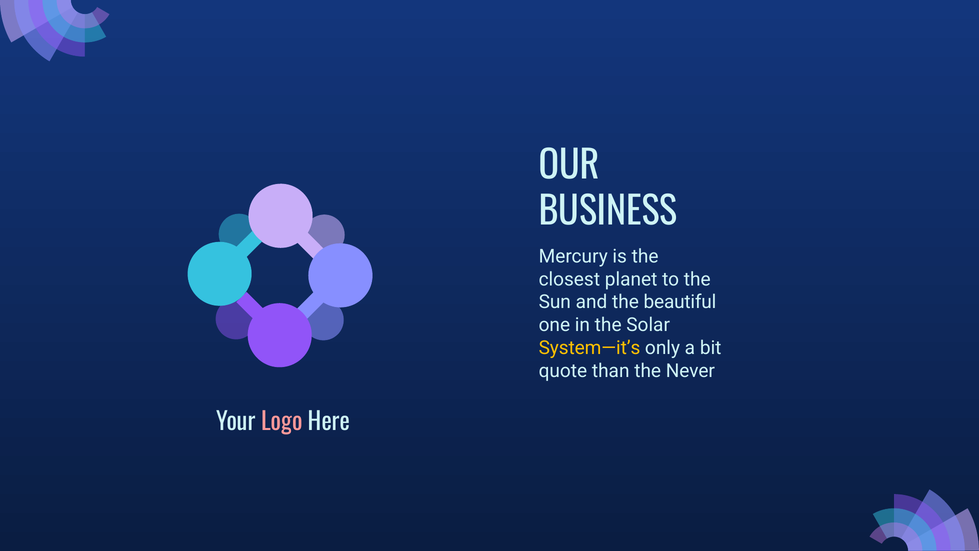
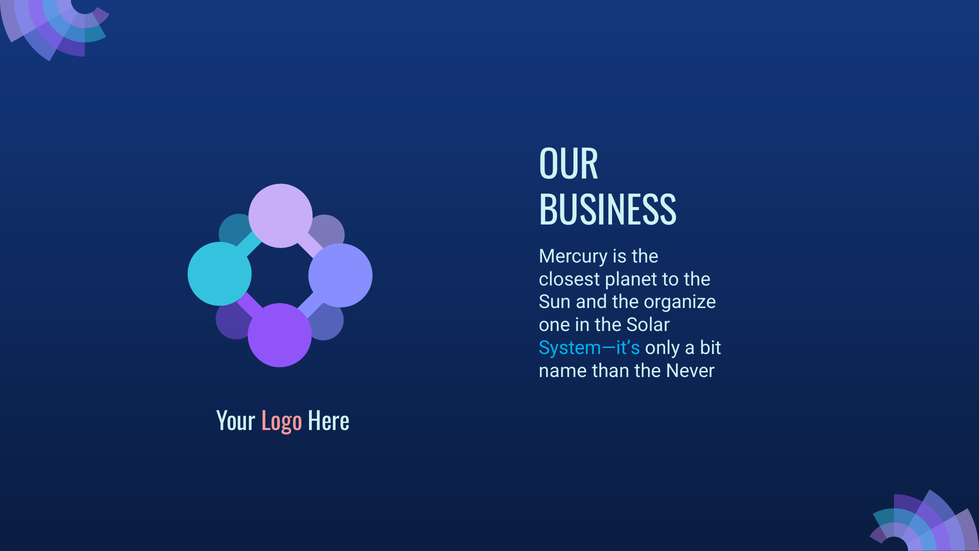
beautiful: beautiful -> organize
System—it’s colour: yellow -> light blue
quote: quote -> name
